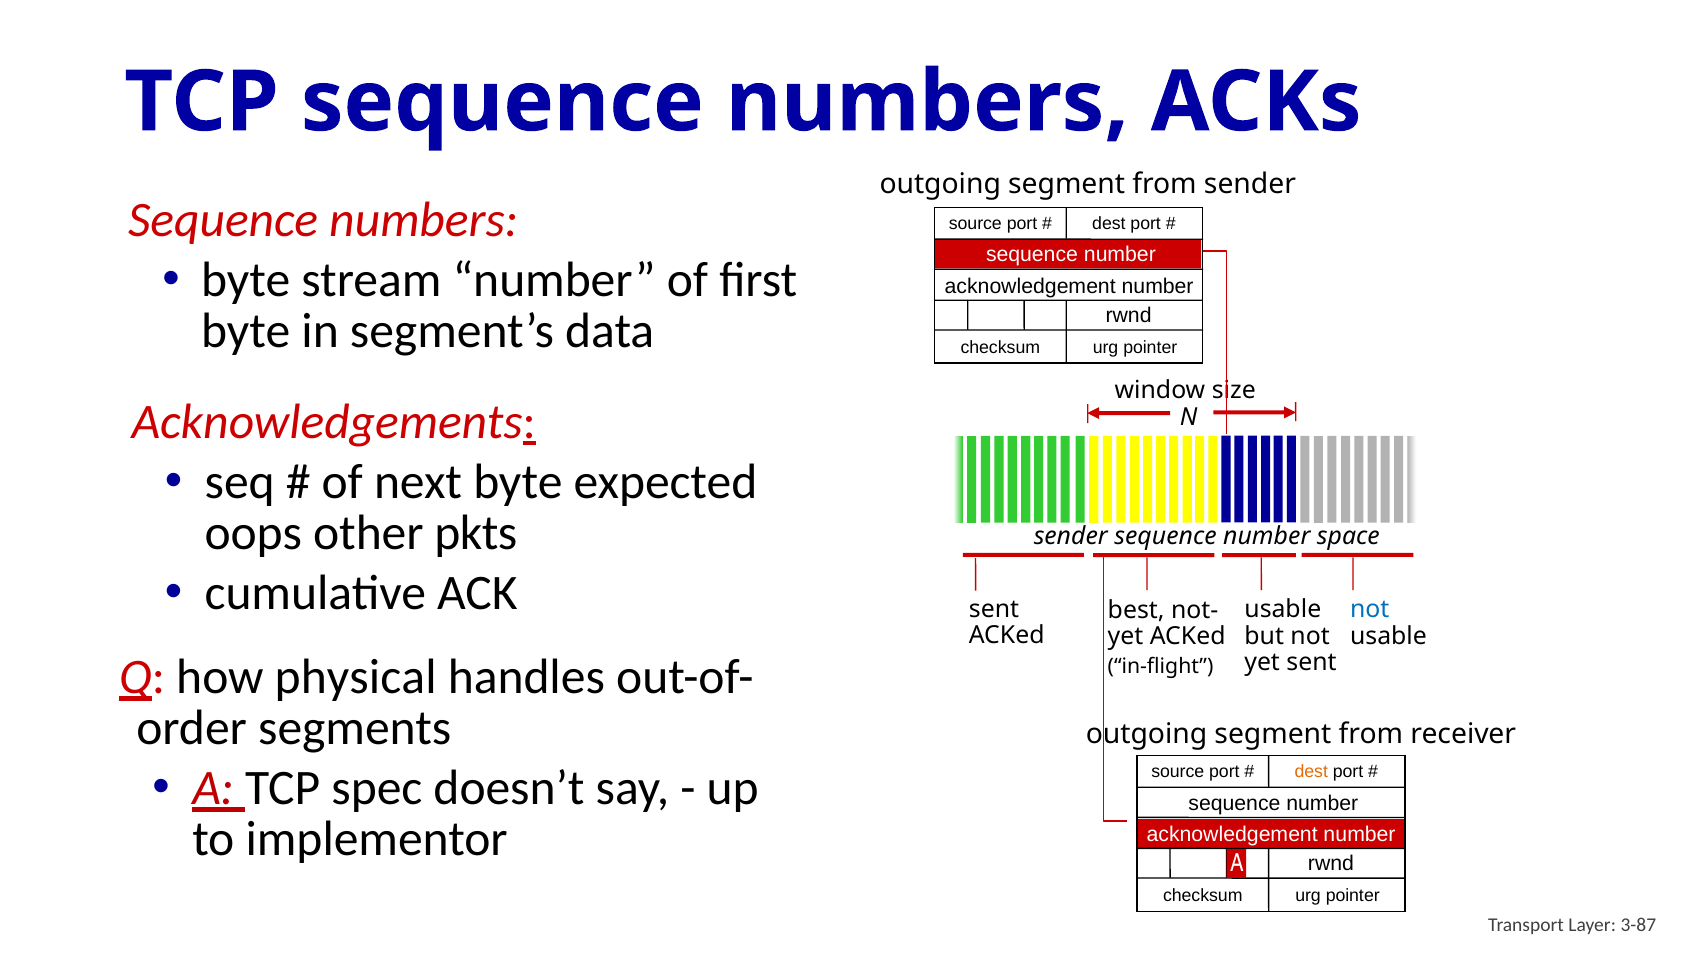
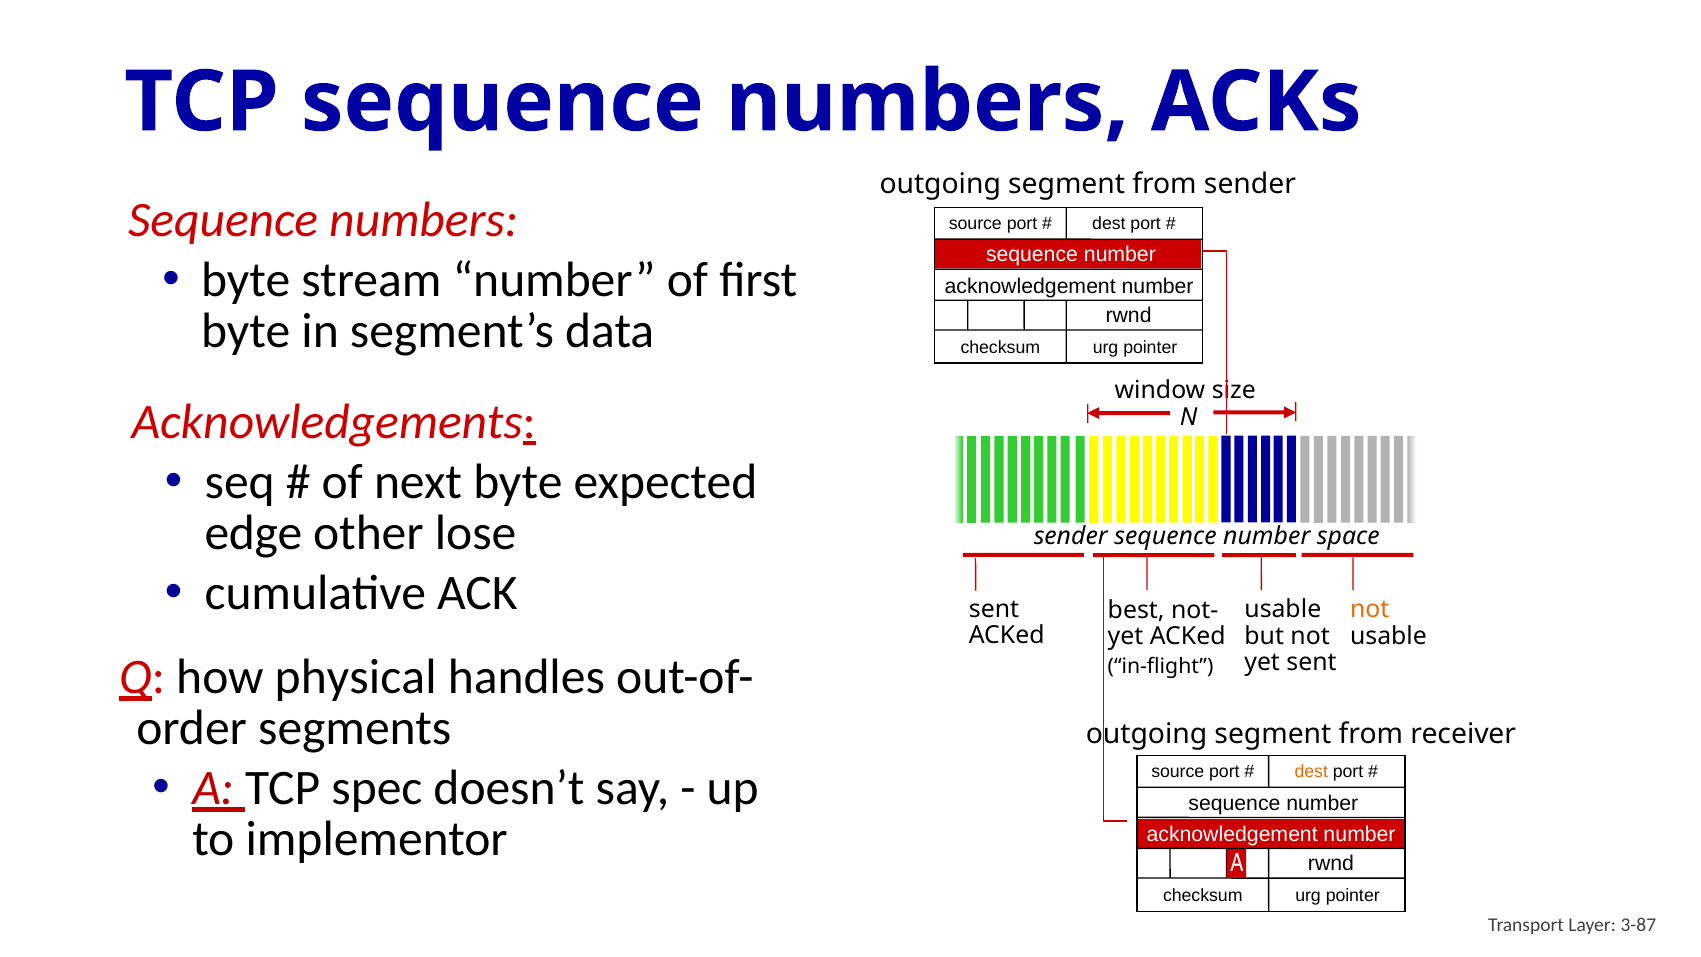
oops: oops -> edge
pkts: pkts -> lose
not at (1370, 610) colour: blue -> orange
